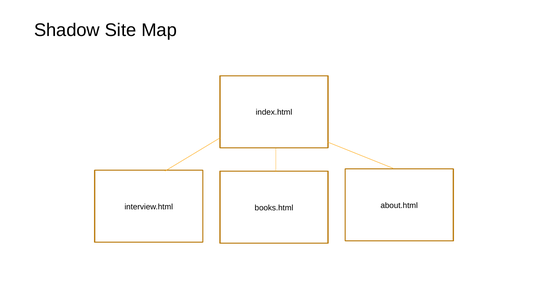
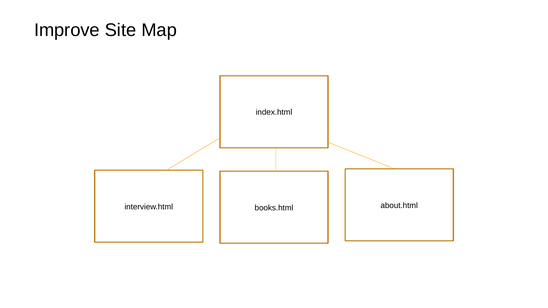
Shadow: Shadow -> Improve
